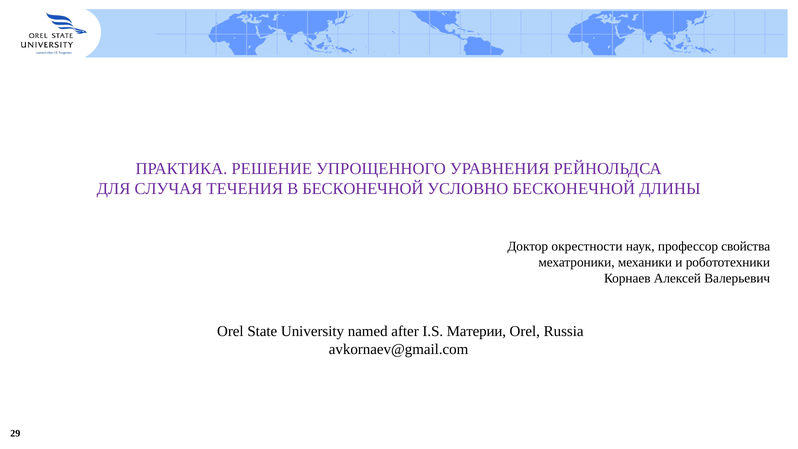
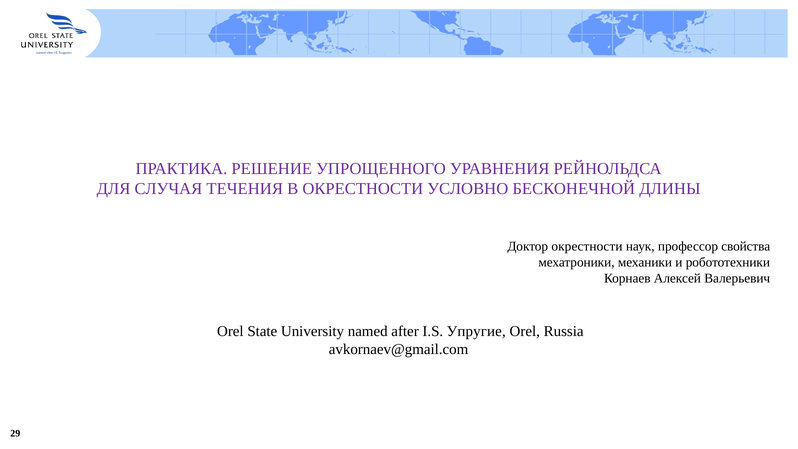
В БЕСКОНЕЧНОЙ: БЕСКОНЕЧНОЙ -> ОКРЕСТНОСТИ
Материи: Материи -> Упругие
